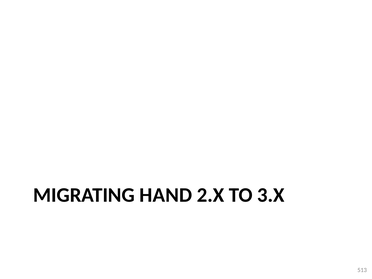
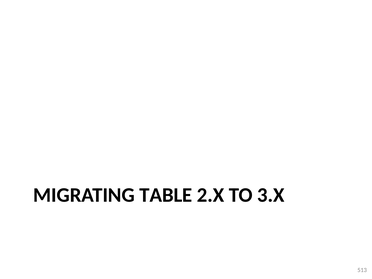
HAND: HAND -> TABLE
